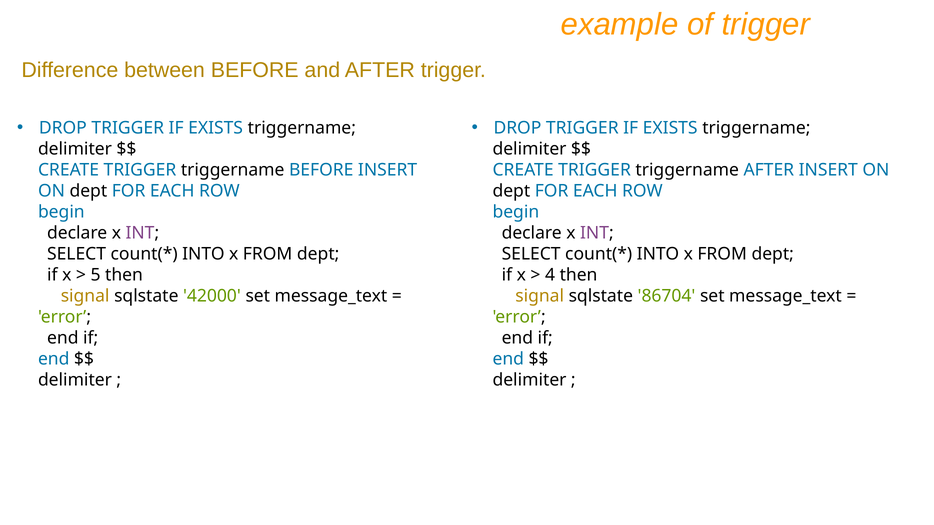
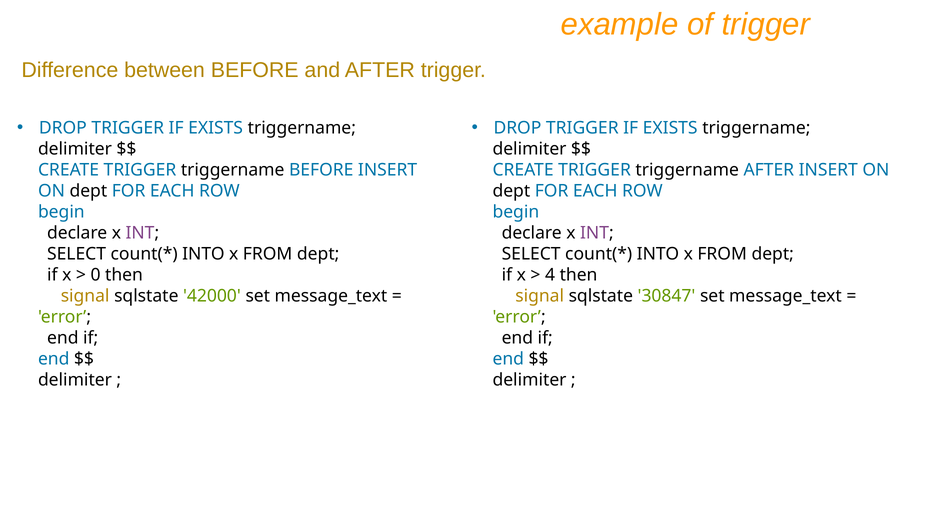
5: 5 -> 0
86704: 86704 -> 30847
